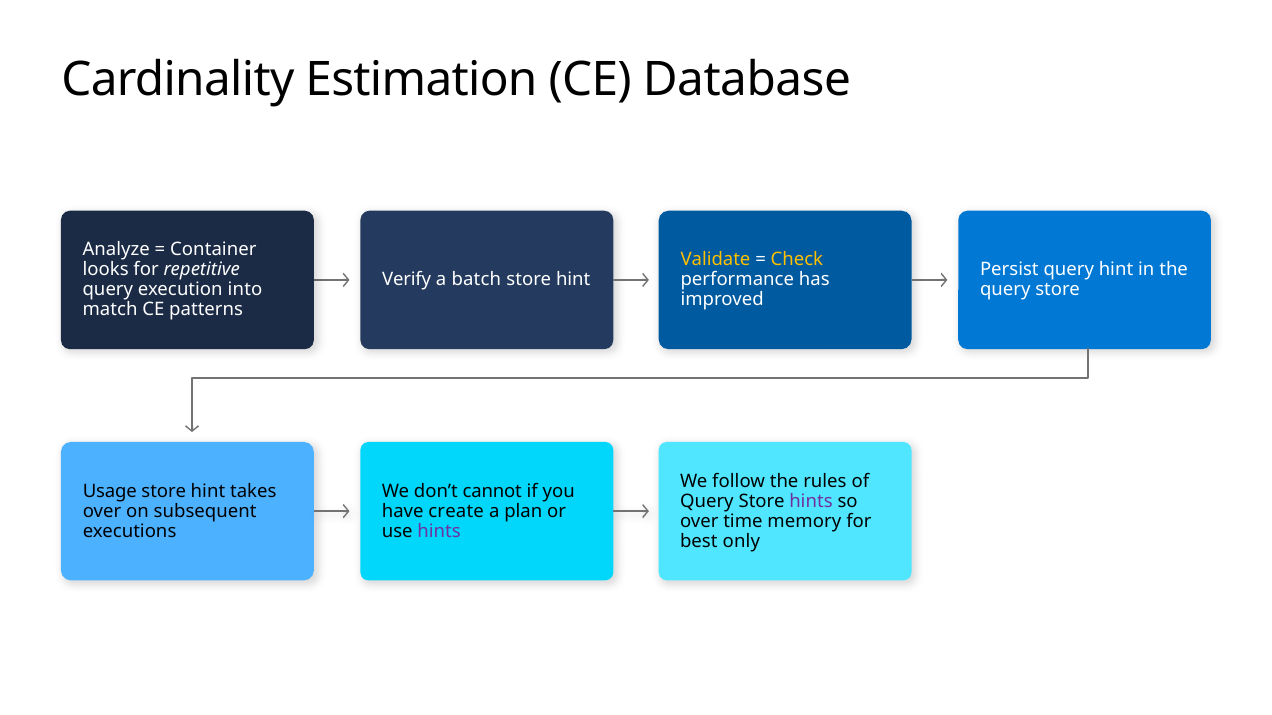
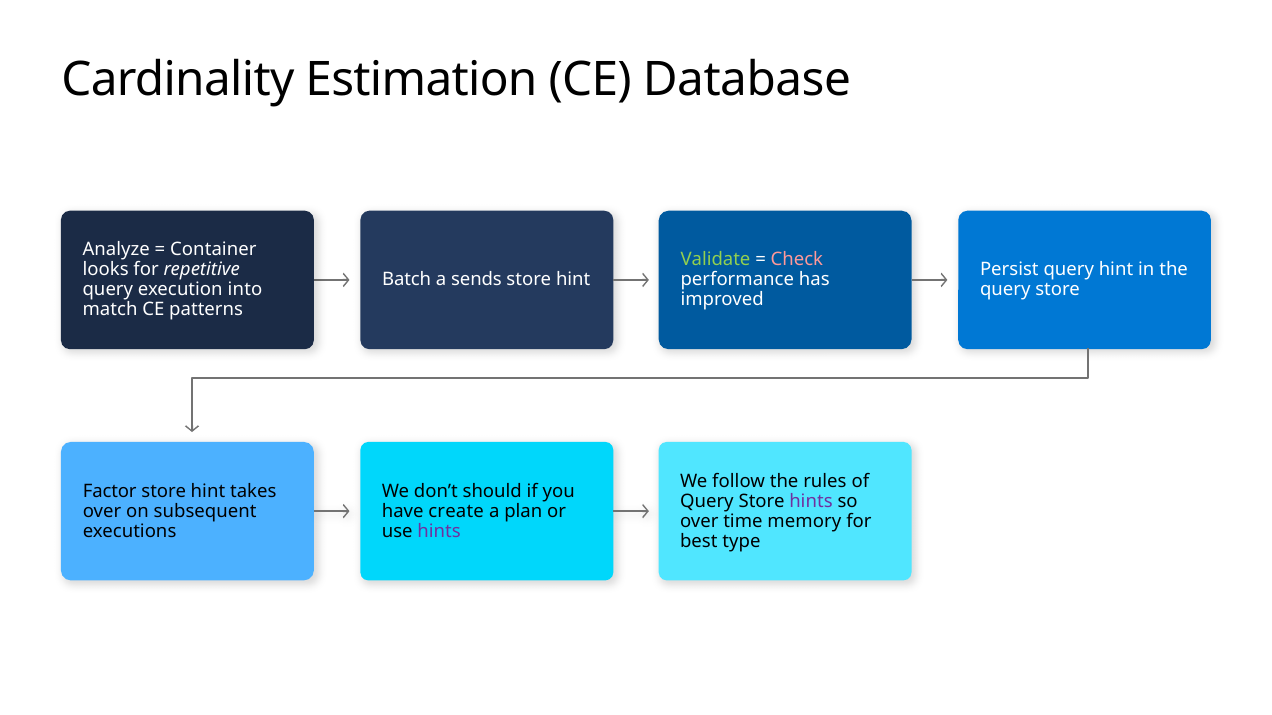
Validate colour: yellow -> light green
Check colour: yellow -> pink
Verify: Verify -> Batch
batch: batch -> sends
Usage: Usage -> Factor
cannot: cannot -> should
only: only -> type
